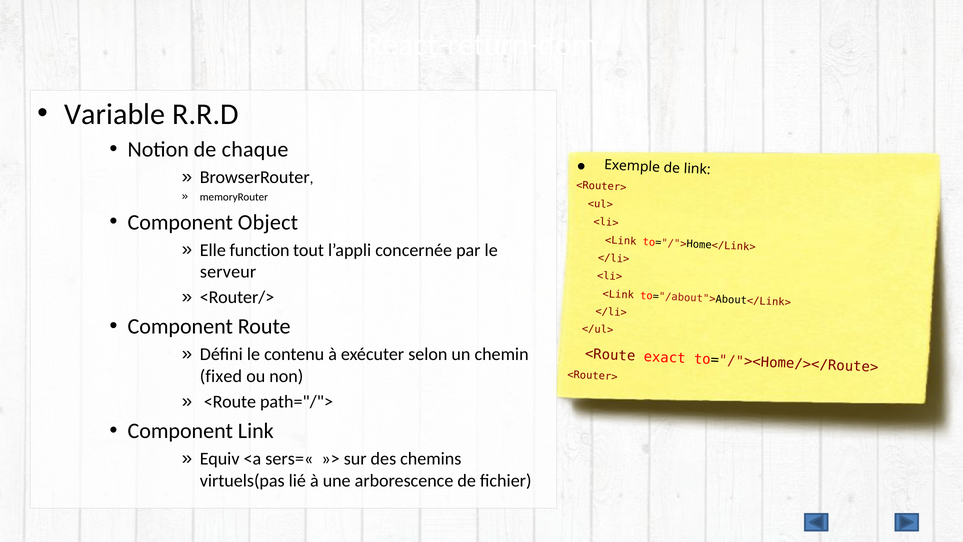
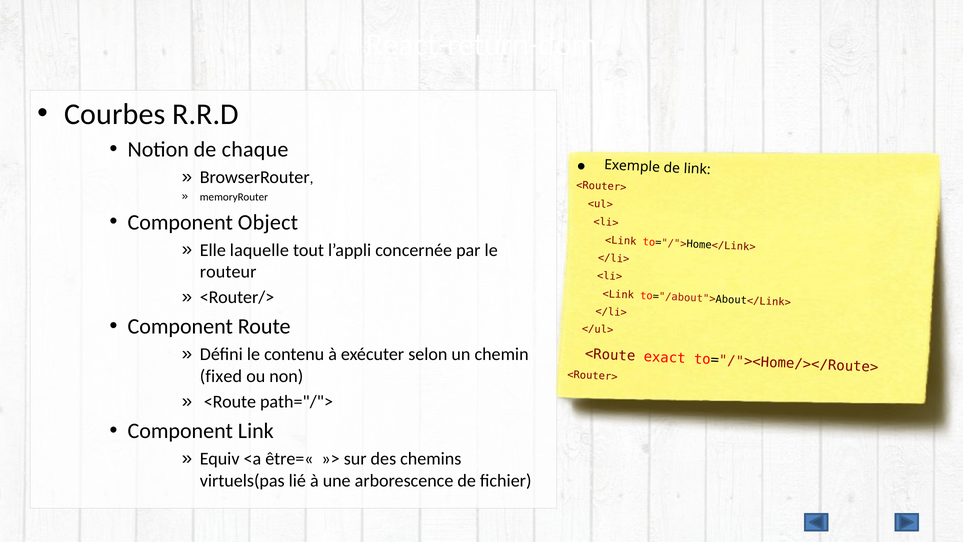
Variable: Variable -> Courbes
function: function -> laquelle
serveur: serveur -> routeur
sers=«: sers=« -> être=«
